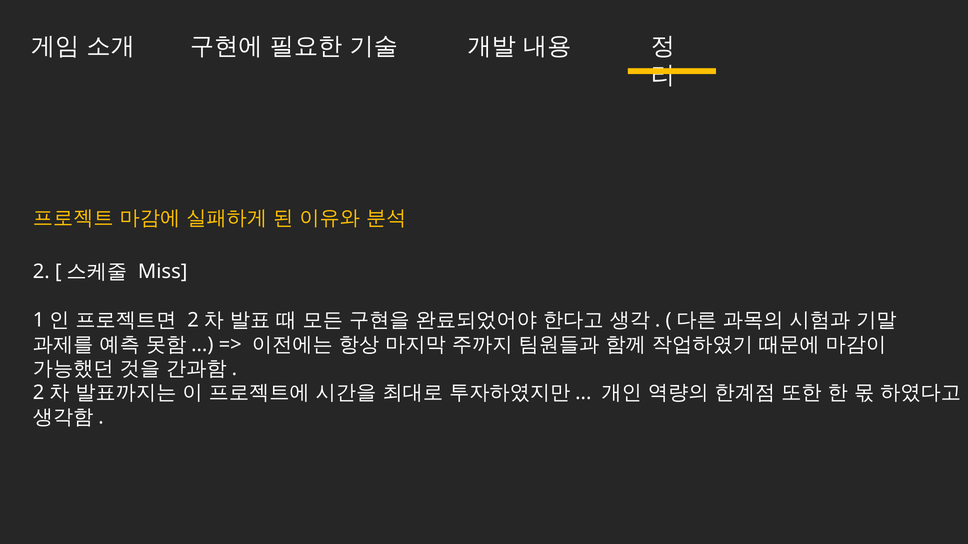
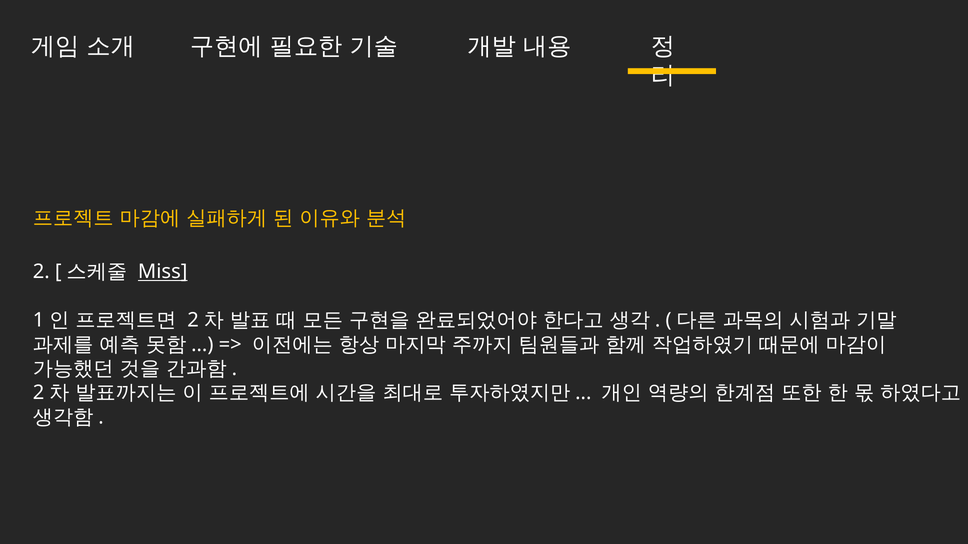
Miss underline: none -> present
